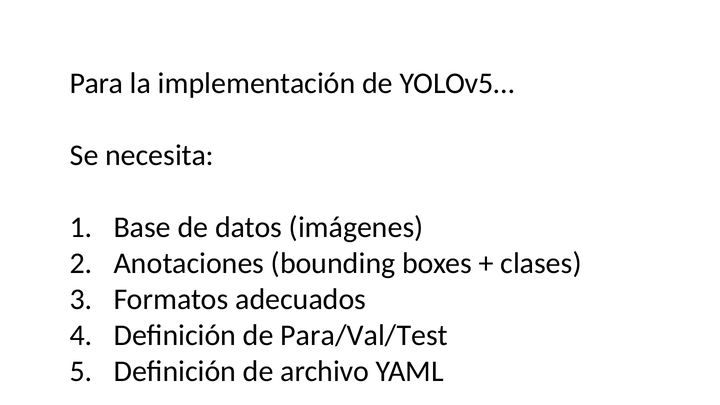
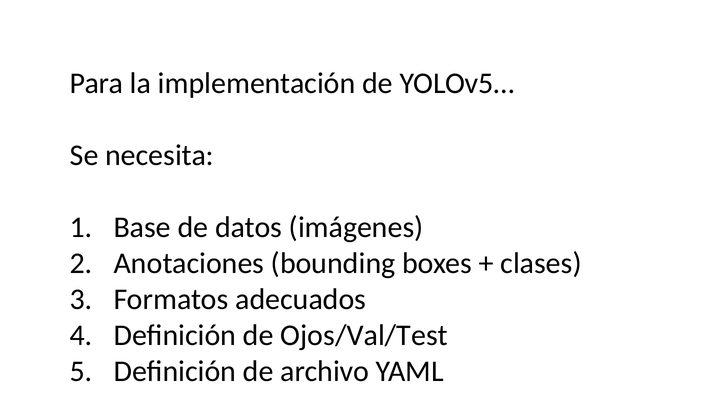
Para/Val/Test: Para/Val/Test -> Ojos/Val/Test
